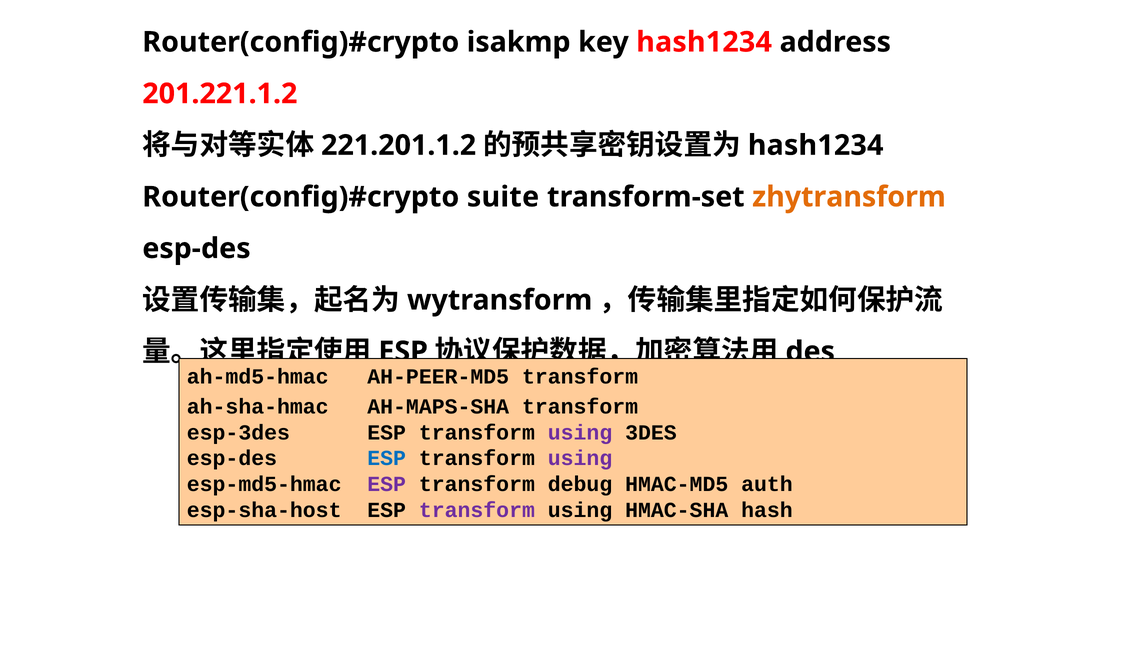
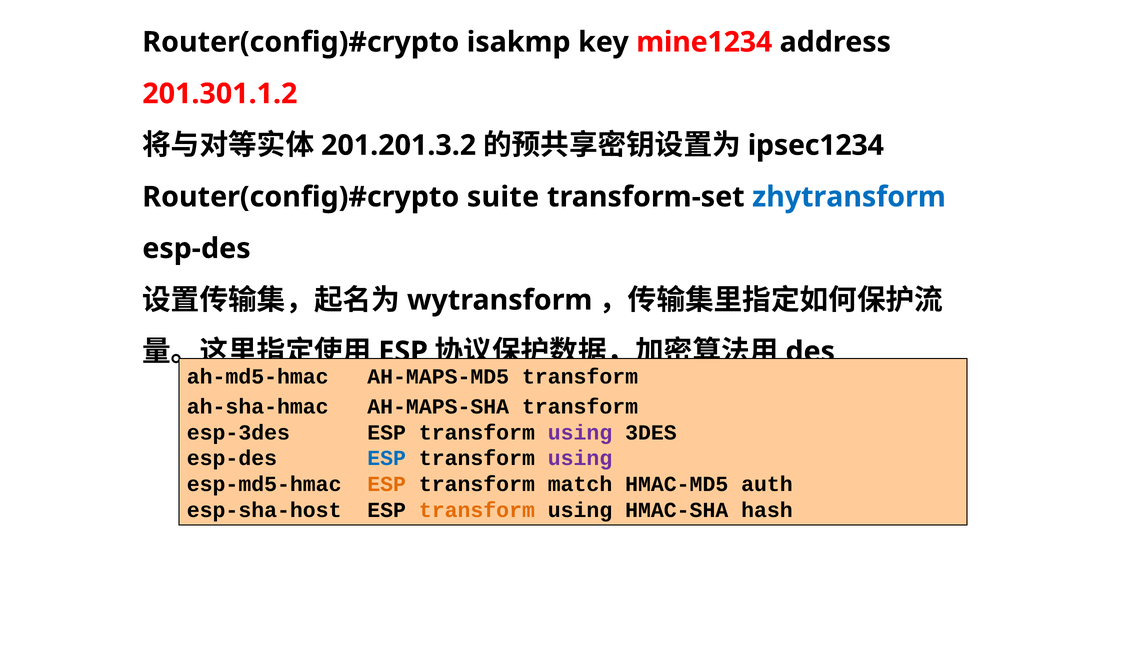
key hash1234: hash1234 -> mine1234
201.221.1.2: 201.221.1.2 -> 201.301.1.2
221.201.1.2: 221.201.1.2 -> 201.201.3.2
hash1234 at (816, 145): hash1234 -> ipsec1234
zhytransform colour: orange -> blue
AH-PEER-MD5: AH-PEER-MD5 -> AH-MAPS-MD5
ESP at (387, 484) colour: purple -> orange
debug: debug -> match
transform at (477, 510) colour: purple -> orange
